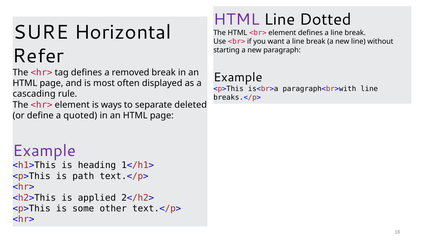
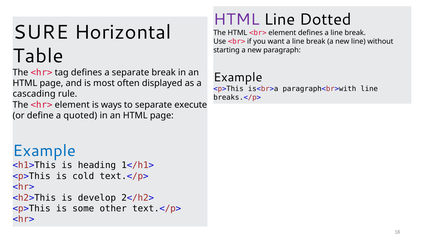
Refer: Refer -> Table
a removed: removed -> separate
deleted: deleted -> execute
Example at (44, 151) colour: purple -> blue
path: path -> cold
applied: applied -> develop
